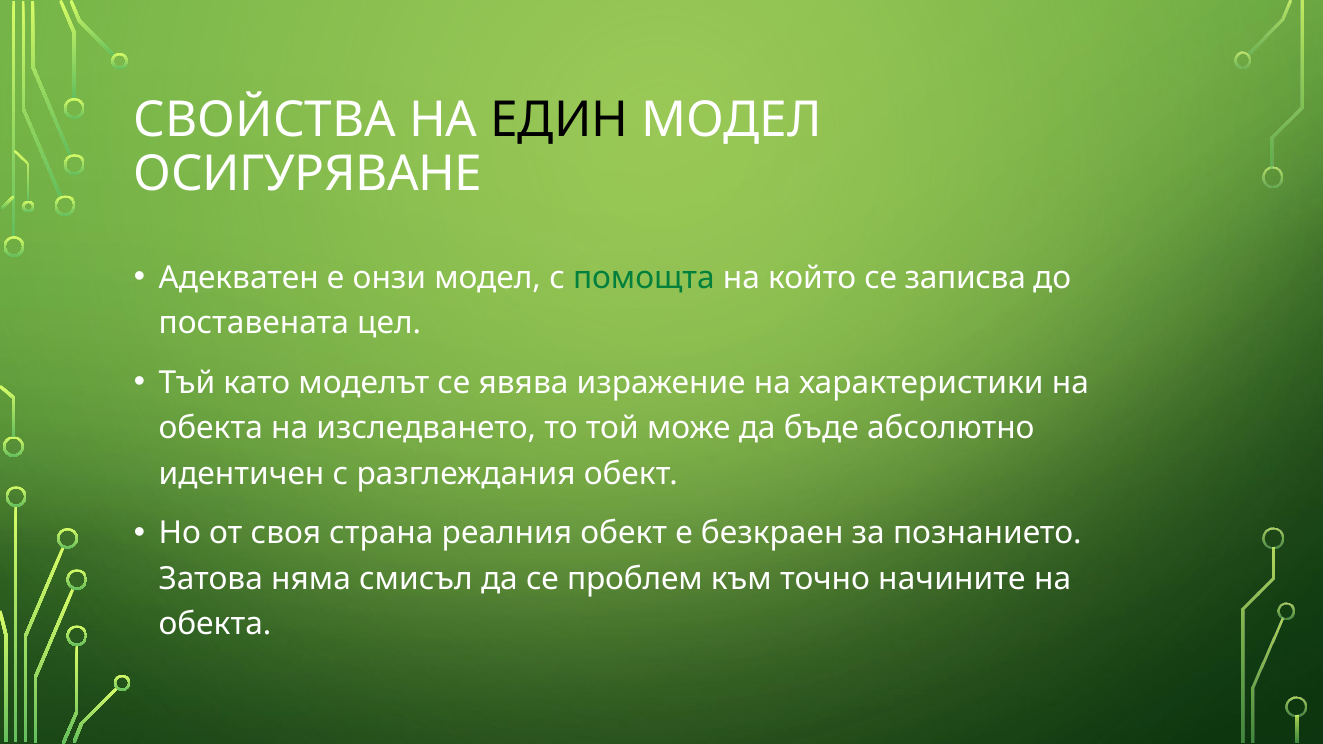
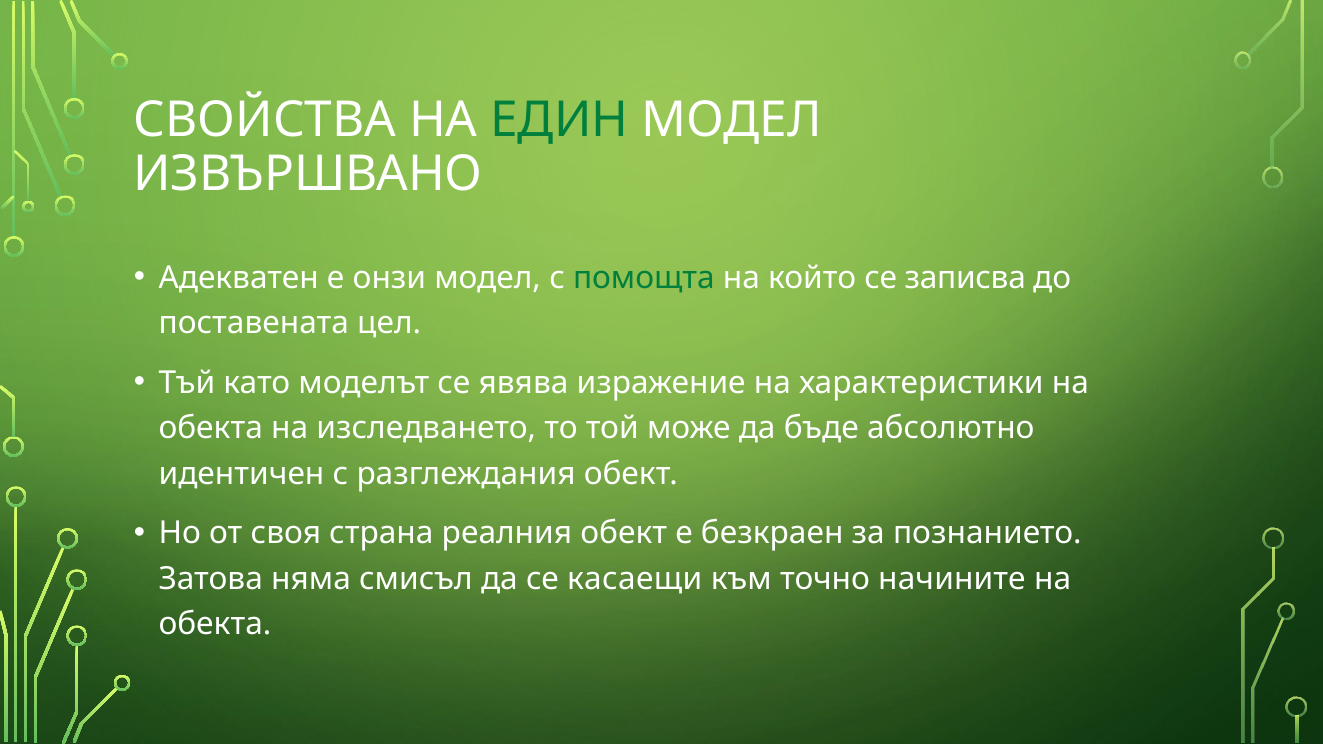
ЕДИН colour: black -> green
ОСИГУРЯВАНЕ: ОСИГУРЯВАНЕ -> ИЗВЪРШВАНО
проблем: проблем -> касаещи
